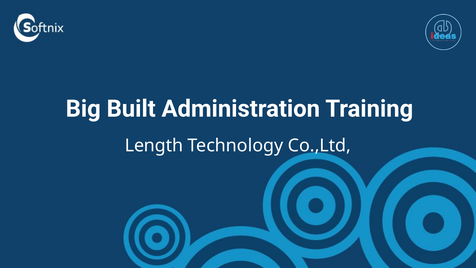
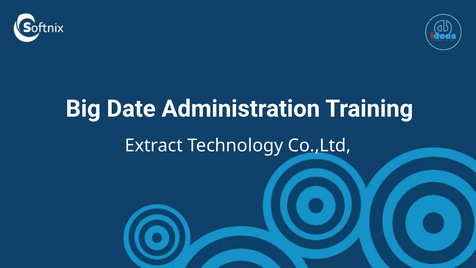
Built: Built -> Date
Length: Length -> Extract
